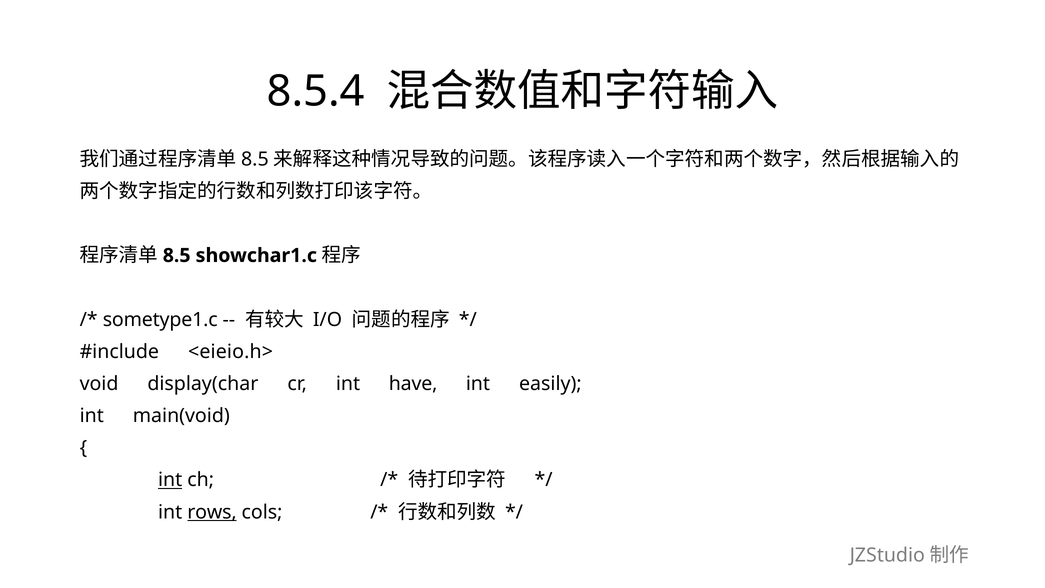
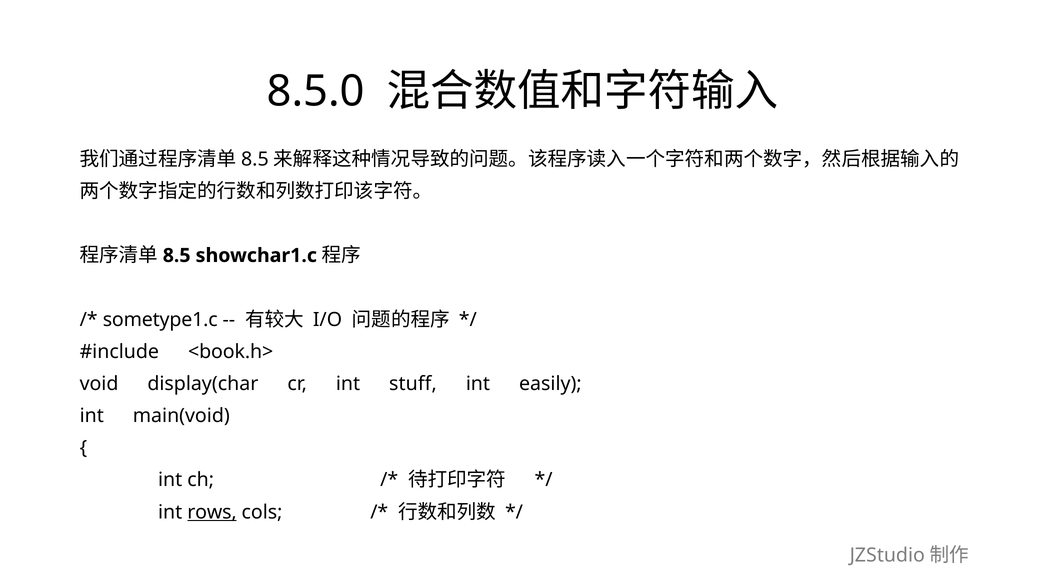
8.5.4: 8.5.4 -> 8.5.0
<eieio.h>: <eieio.h> -> <book.h>
have: have -> stuff
int at (170, 480) underline: present -> none
